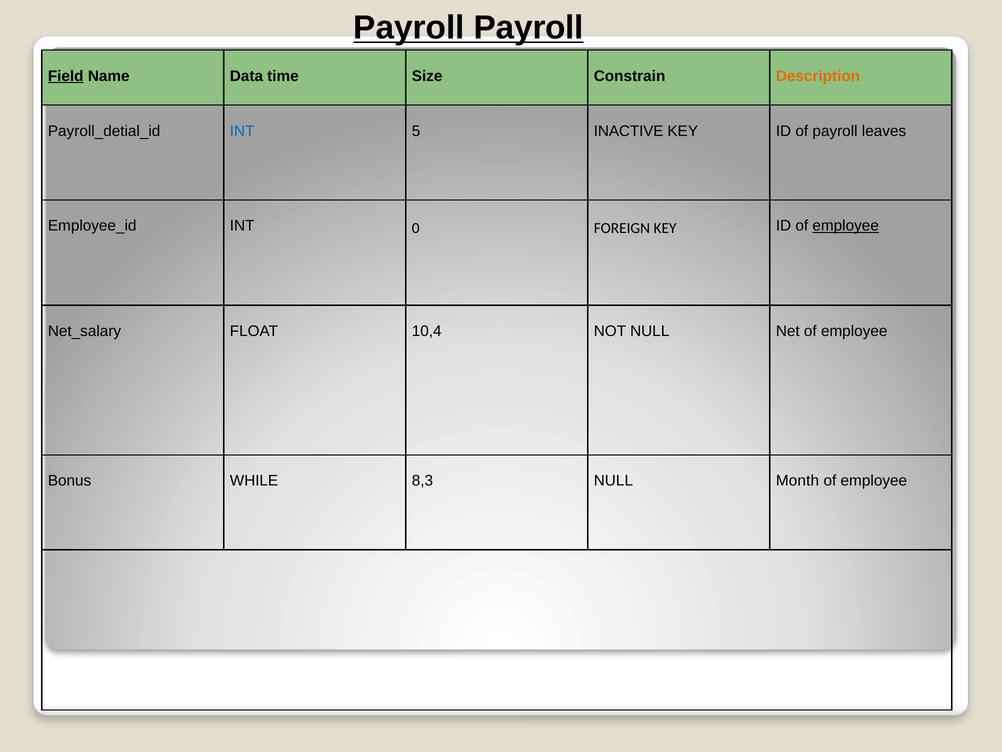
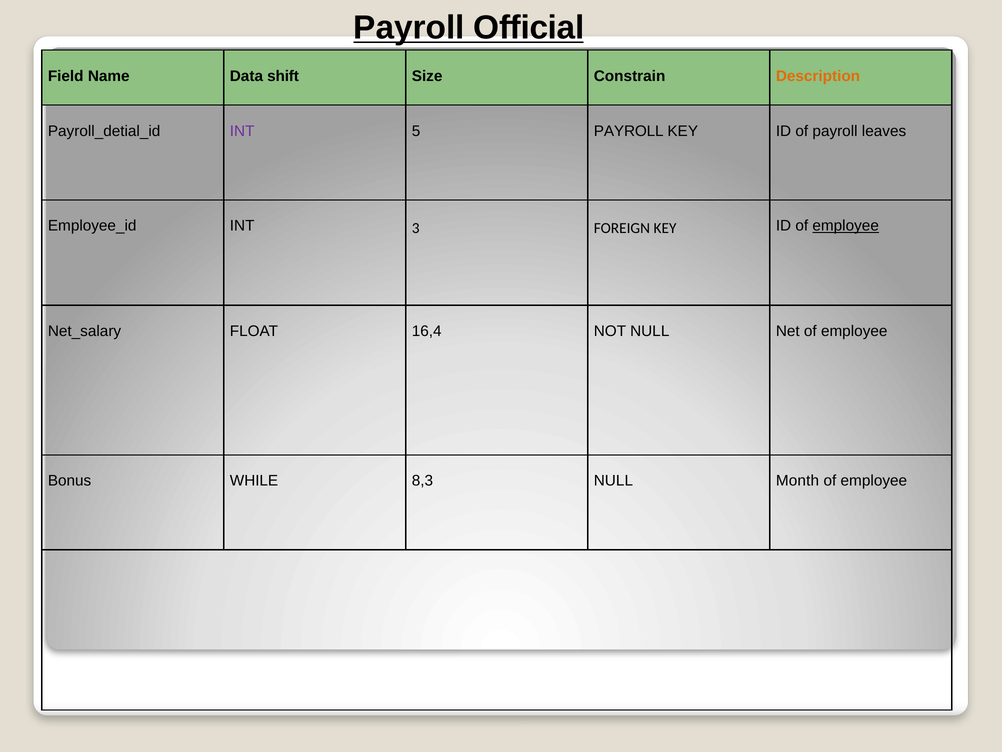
Payroll Payroll: Payroll -> Official
Field underline: present -> none
time: time -> shift
INT at (242, 131) colour: blue -> purple
5 INACTIVE: INACTIVE -> PAYROLL
0: 0 -> 3
10,4: 10,4 -> 16,4
